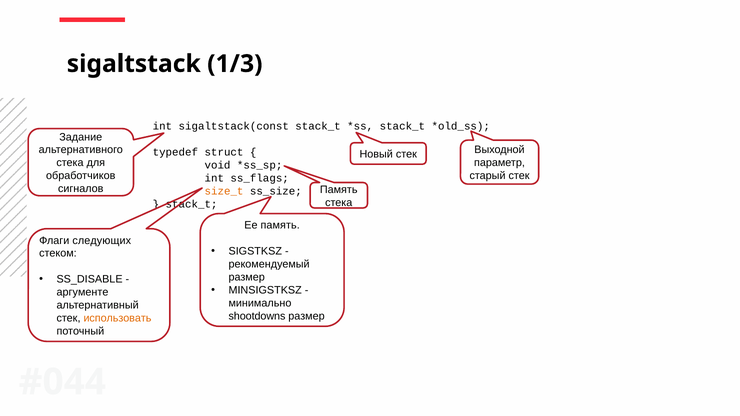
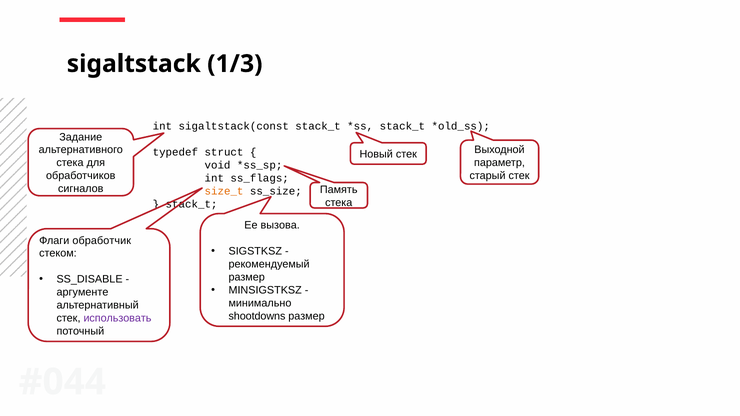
Ее память: память -> вызова
следующих: следующих -> обработчик
использовать colour: orange -> purple
